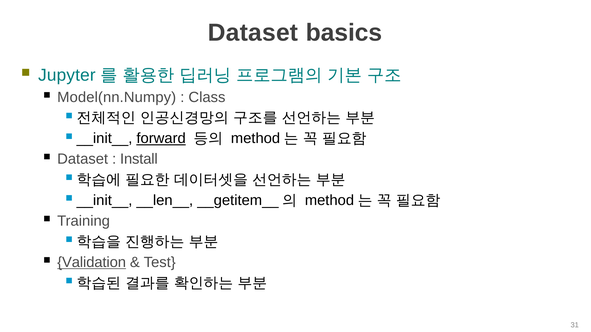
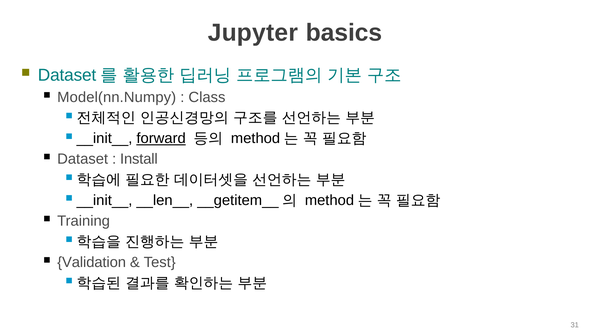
Dataset at (253, 33): Dataset -> Jupyter
Jupyter at (67, 75): Jupyter -> Dataset
Validation underline: present -> none
